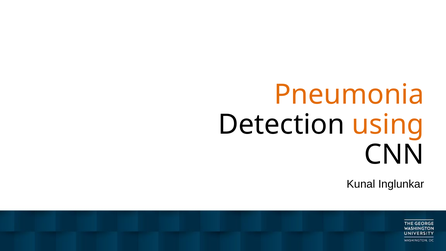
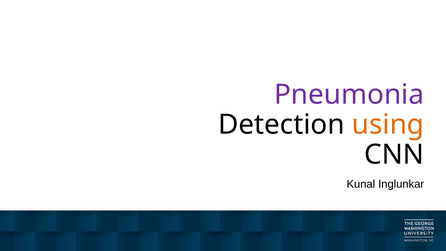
Pneumonia colour: orange -> purple
